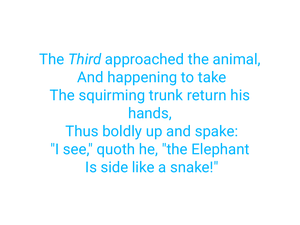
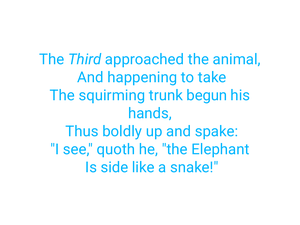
return: return -> begun
